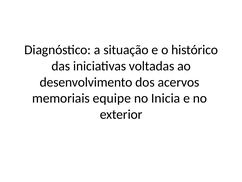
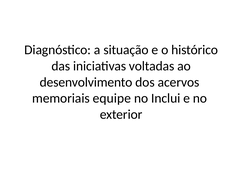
Inicia: Inicia -> Inclui
